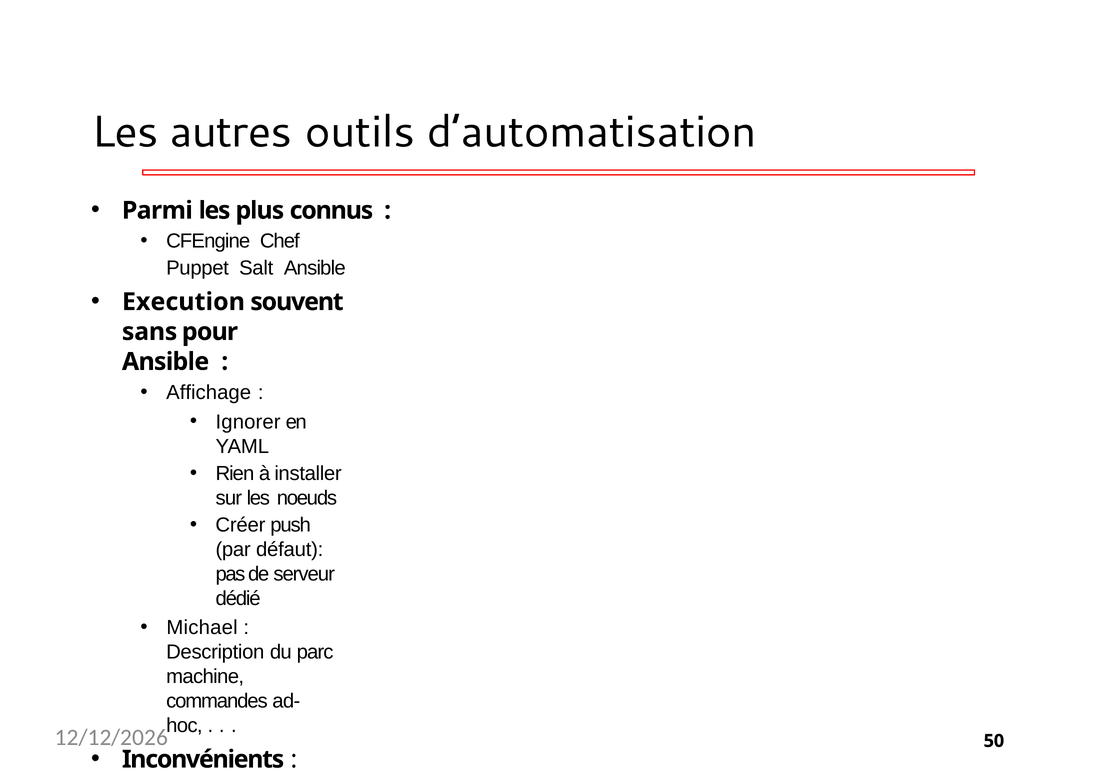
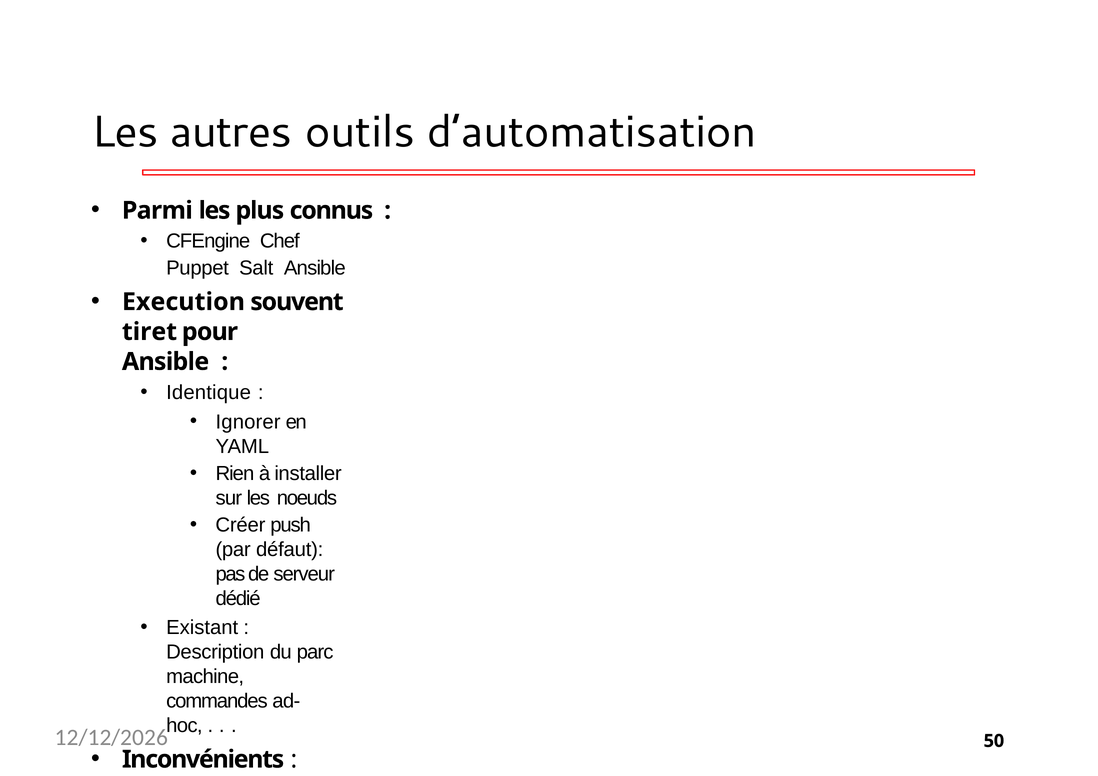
sans: sans -> tiret
Affichage: Affichage -> Identique
Michael: Michael -> Existant
